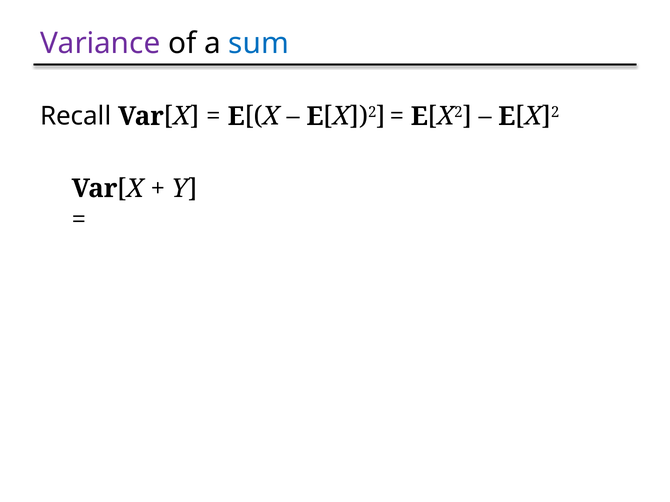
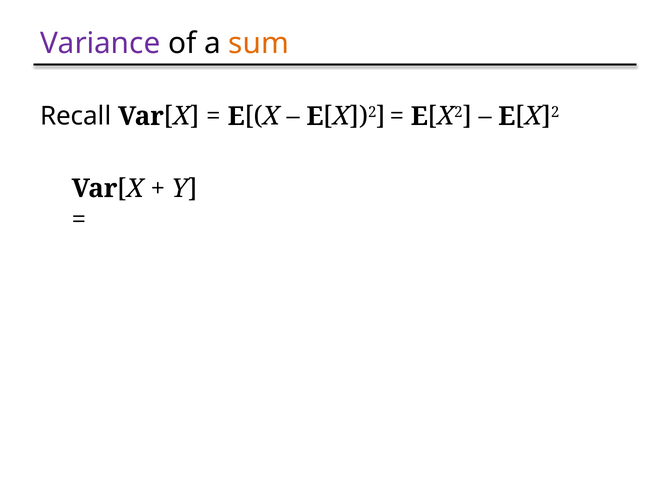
sum colour: blue -> orange
